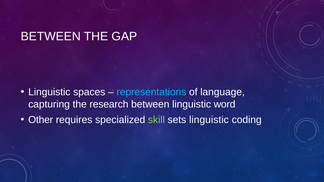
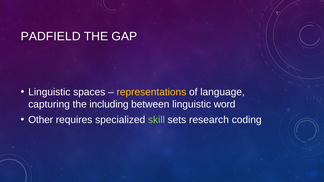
BETWEEN at (51, 36): BETWEEN -> PADFIELD
representations colour: light blue -> yellow
research: research -> including
sets linguistic: linguistic -> research
